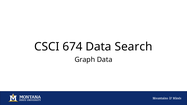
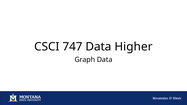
674: 674 -> 747
Search: Search -> Higher
